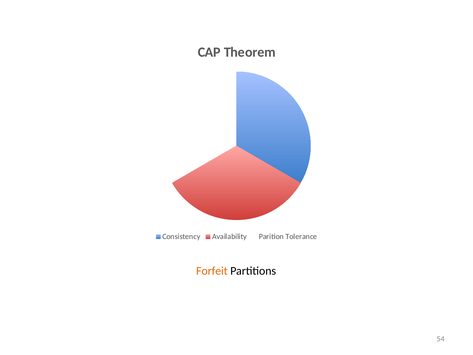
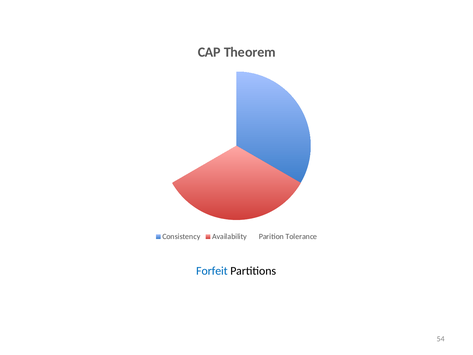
Forfeit colour: orange -> blue
